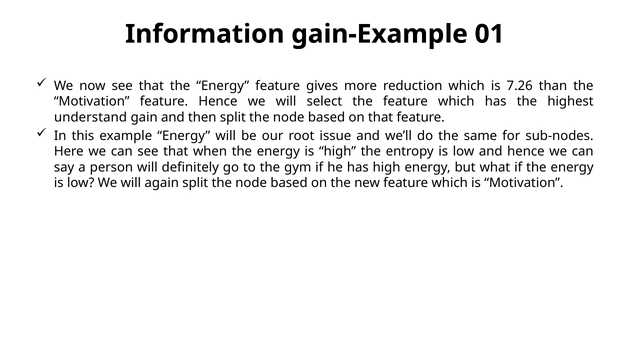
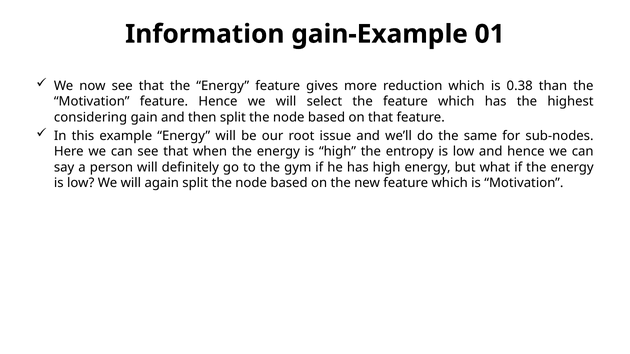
7.26: 7.26 -> 0.38
understand: understand -> considering
